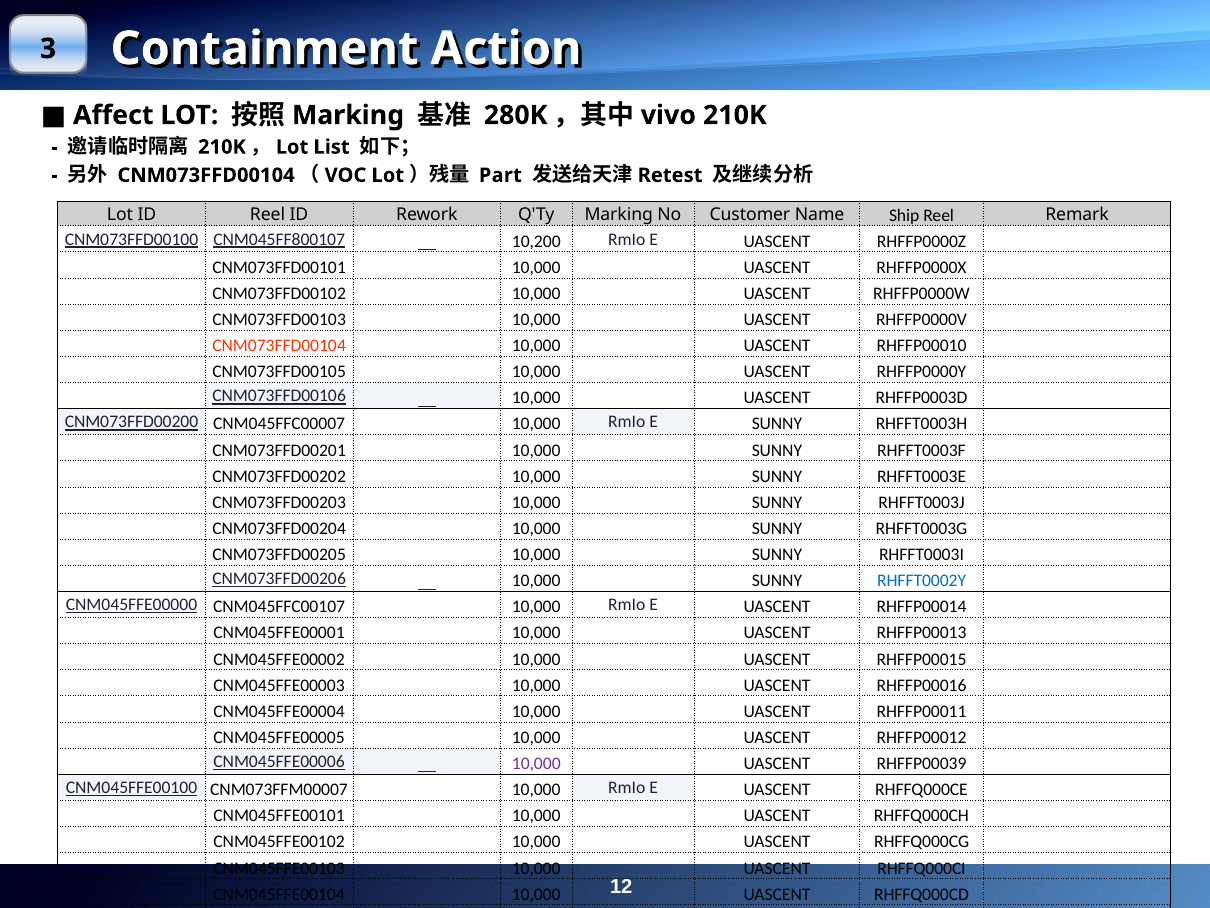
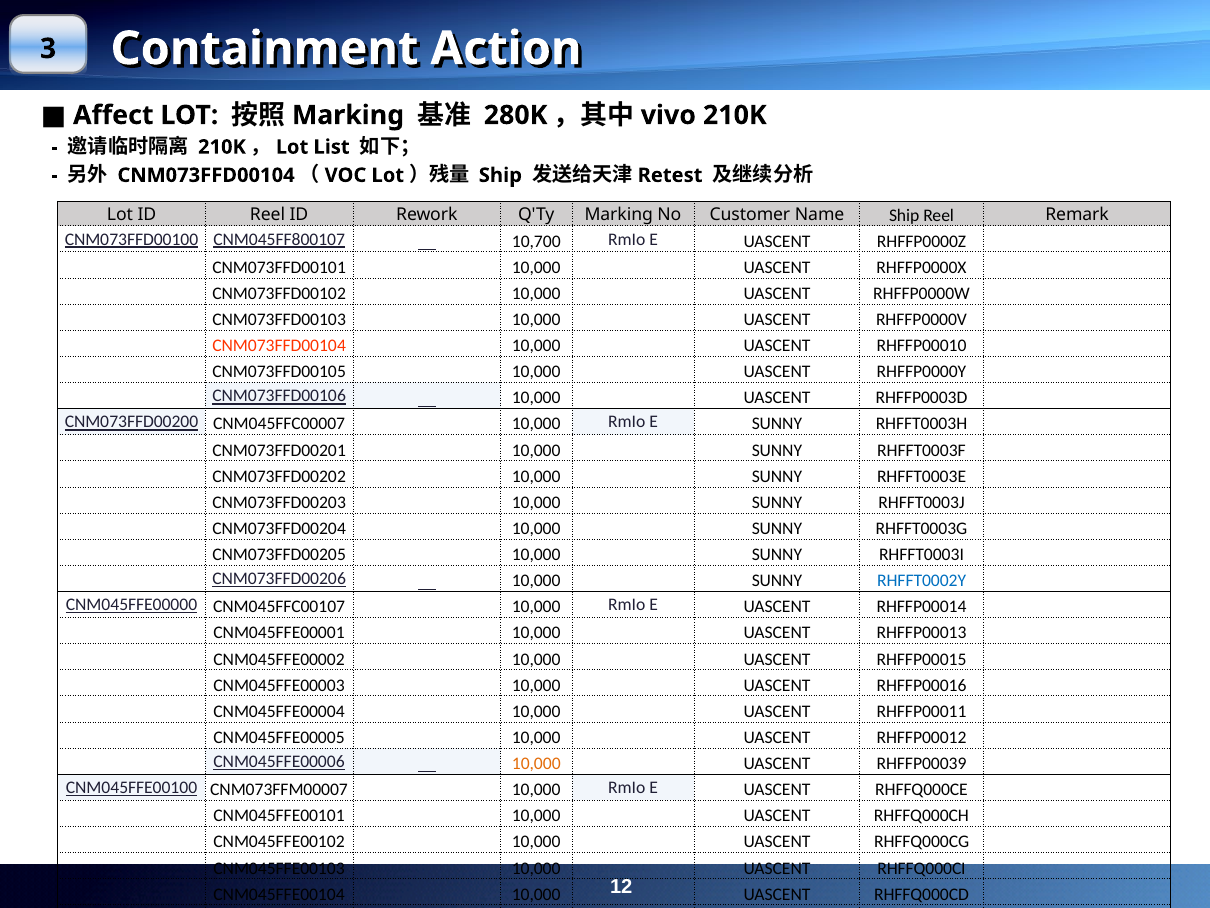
Part at (500, 175): Part -> Ship
10,200: 10,200 -> 10,700
10,000 at (536, 763) colour: purple -> orange
